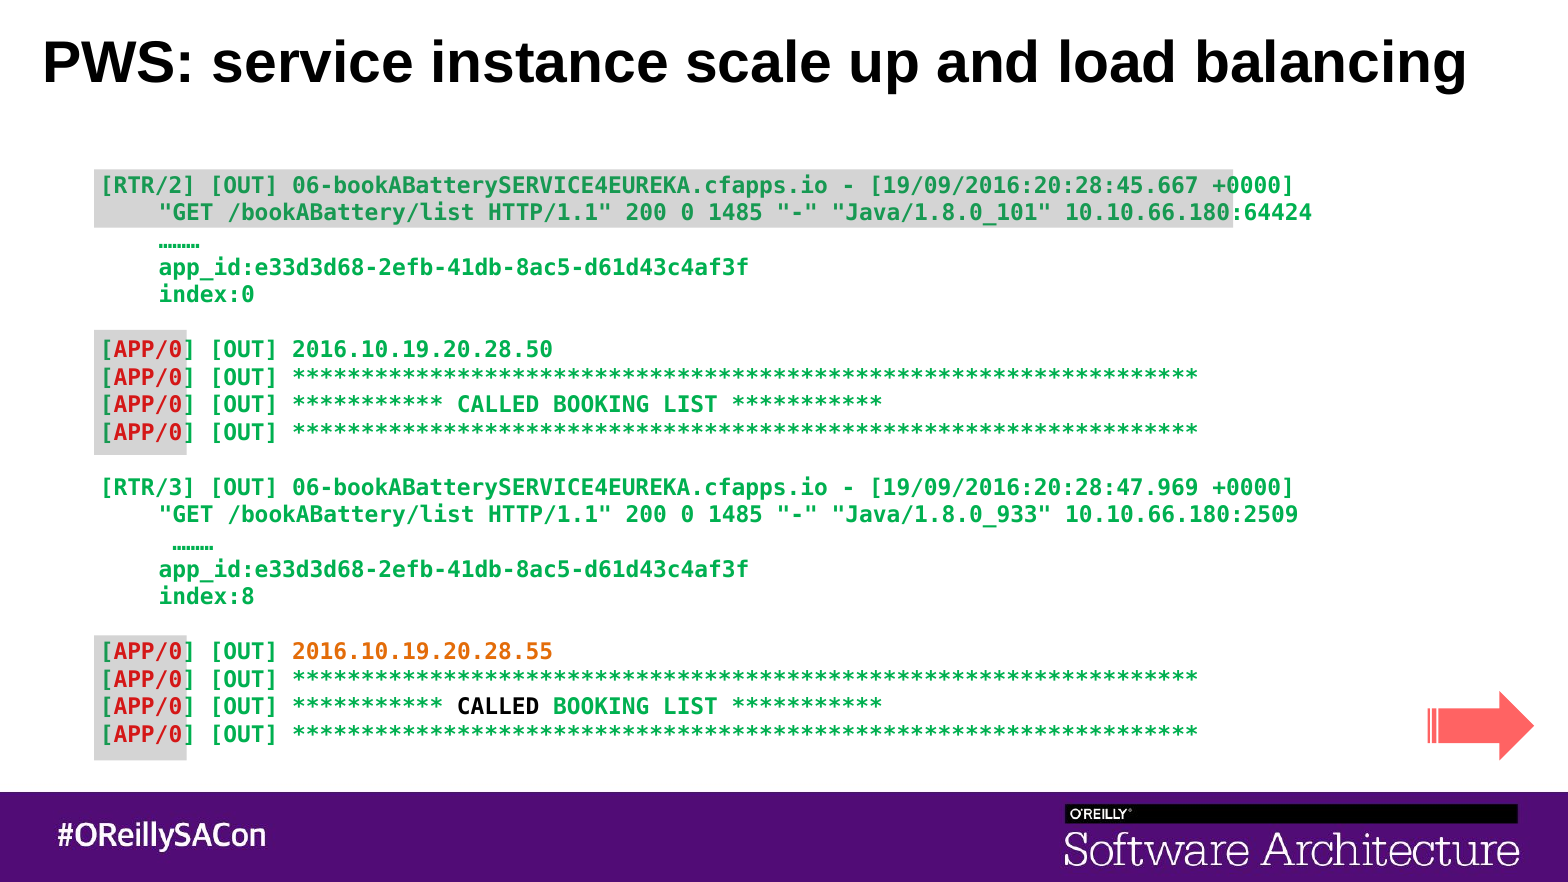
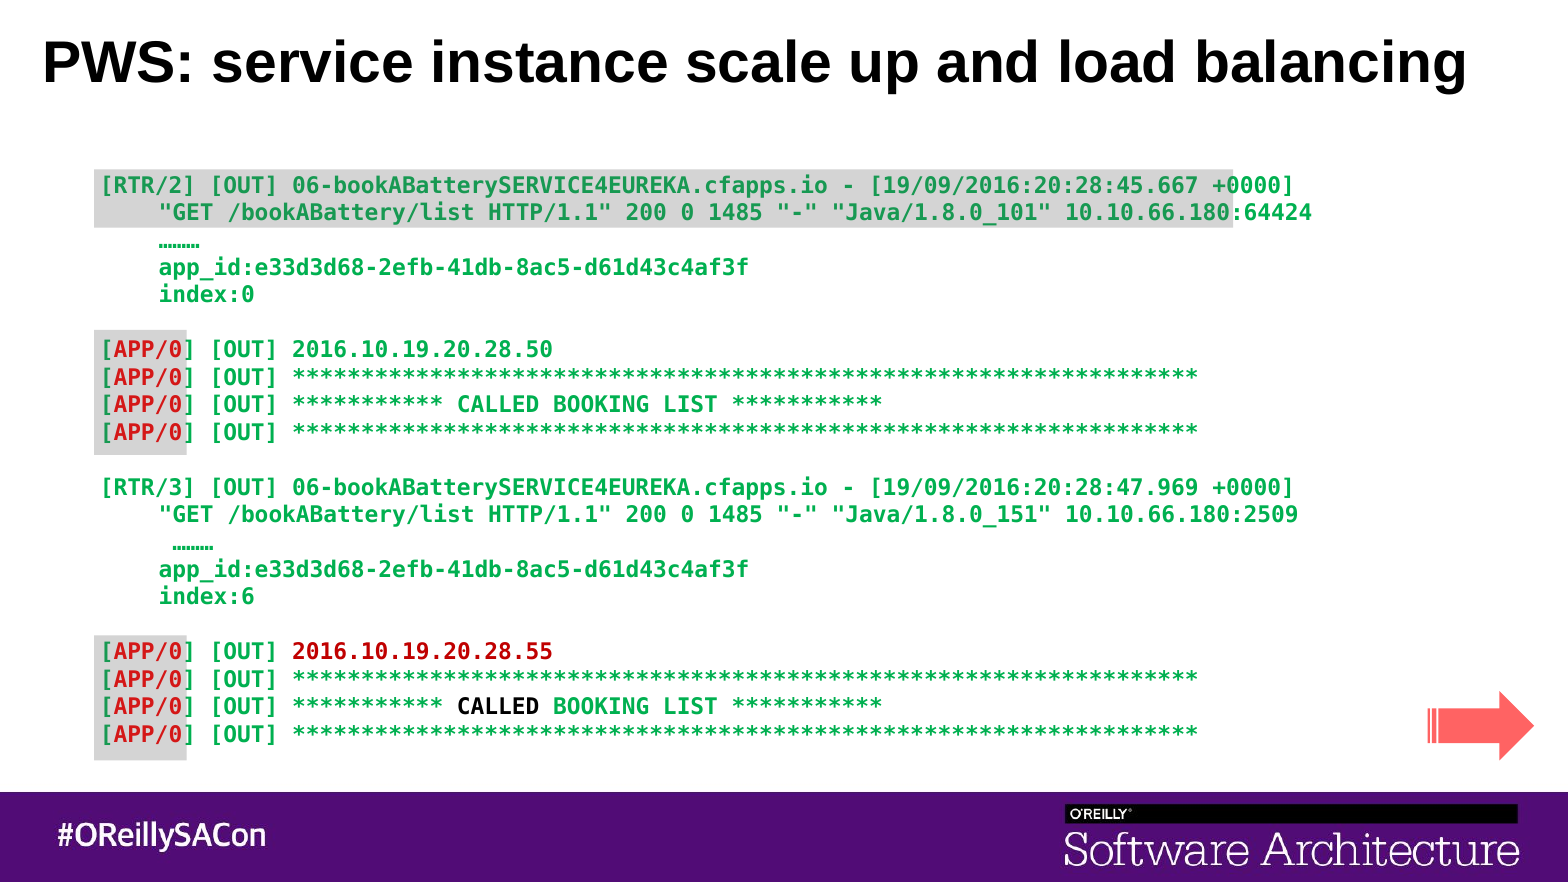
Java/1.8.0_933: Java/1.8.0_933 -> Java/1.8.0_151
index:8: index:8 -> index:6
2016.10.19.20.28.55 colour: orange -> red
